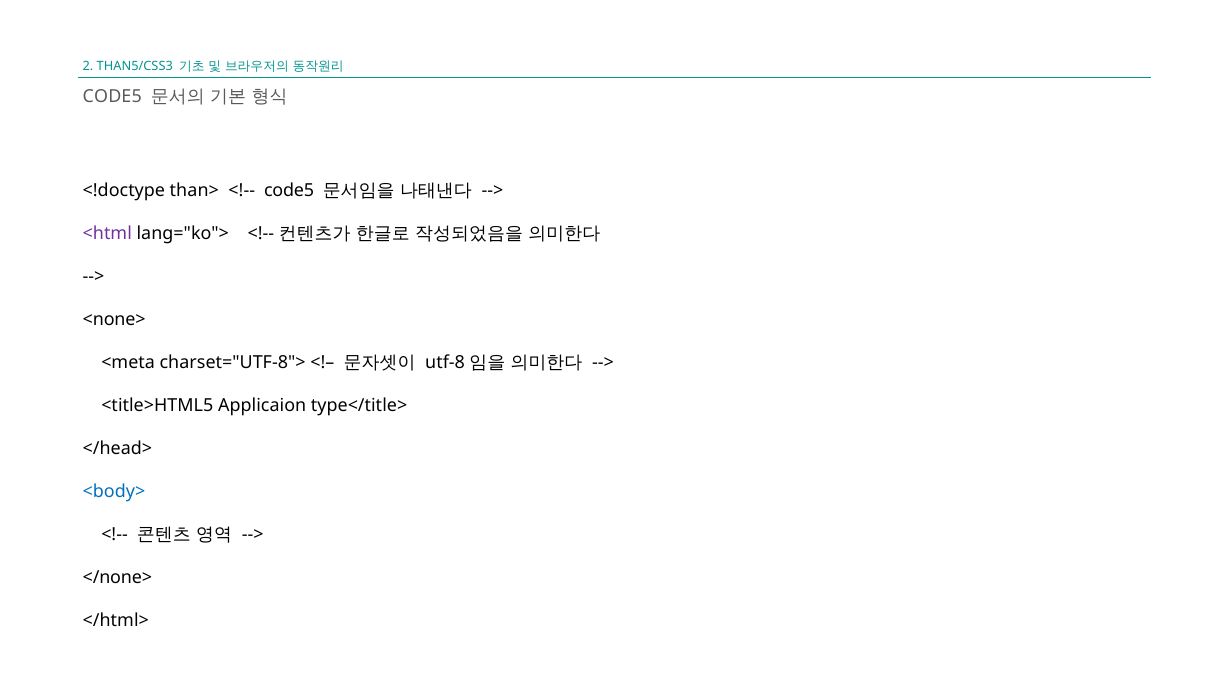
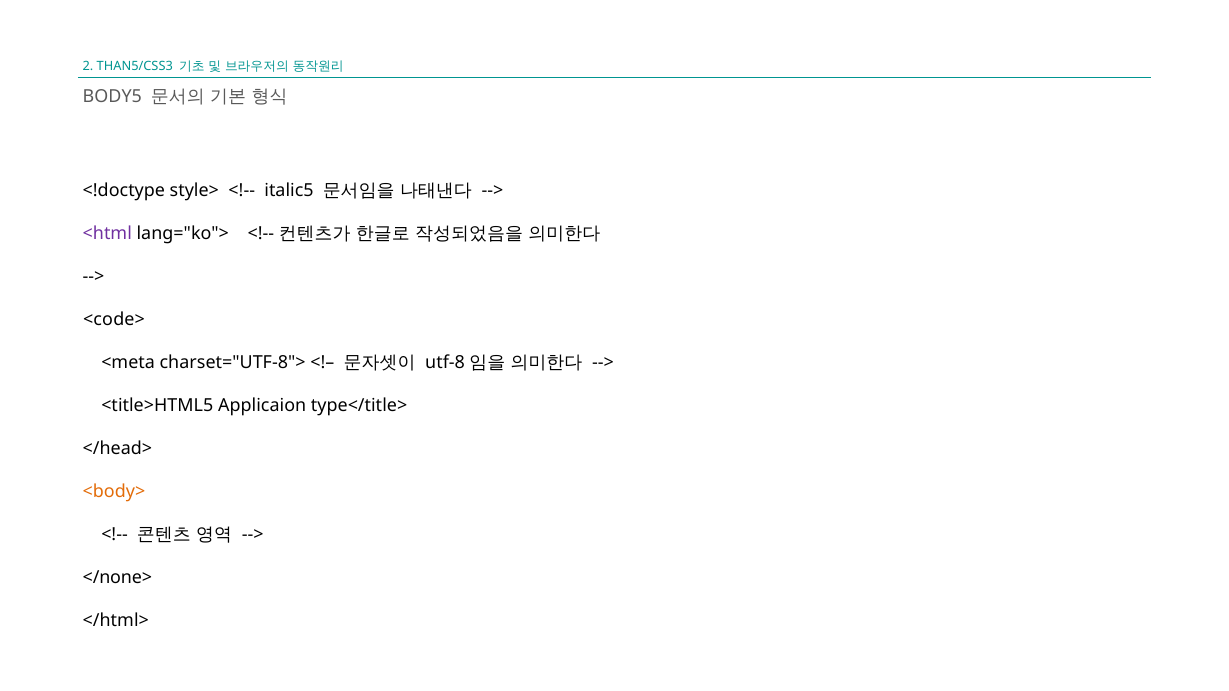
CODE5 at (112, 97): CODE5 -> BODY5
than>: than> -> style>
code5 at (289, 191): code5 -> italic5
<none>: <none> -> <code>
<body> colour: blue -> orange
